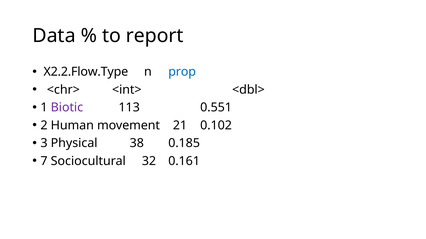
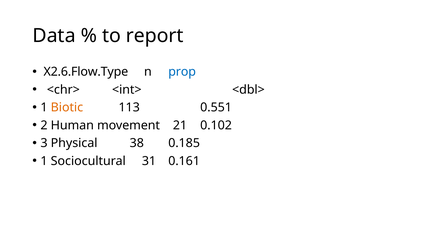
X2.2.Flow.Type: X2.2.Flow.Type -> X2.6.Flow.Type
Biotic colour: purple -> orange
7 at (44, 161): 7 -> 1
32: 32 -> 31
